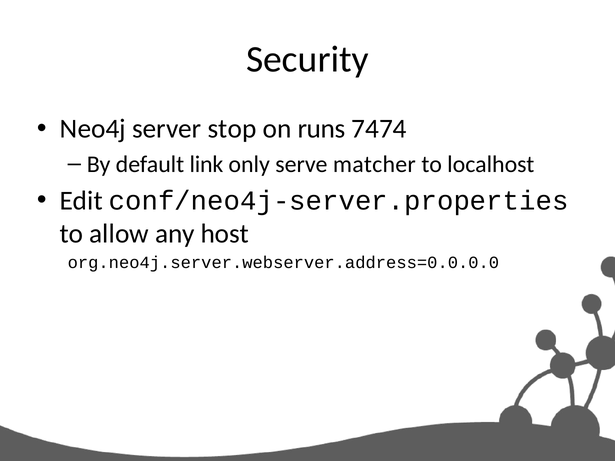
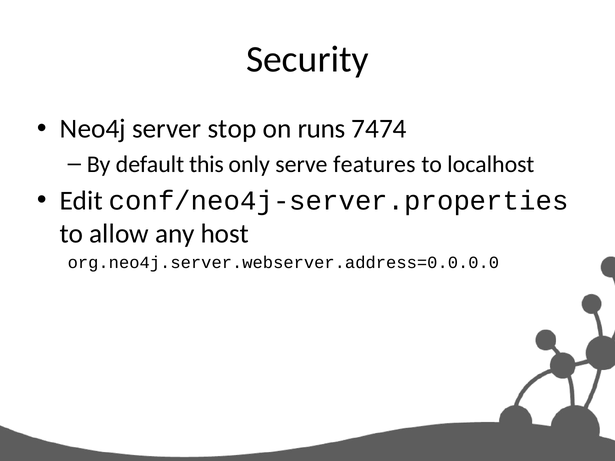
link: link -> this
matcher: matcher -> features
